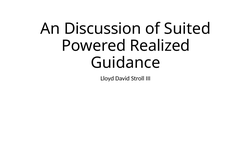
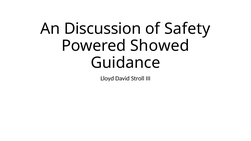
Suited: Suited -> Safety
Realized: Realized -> Showed
